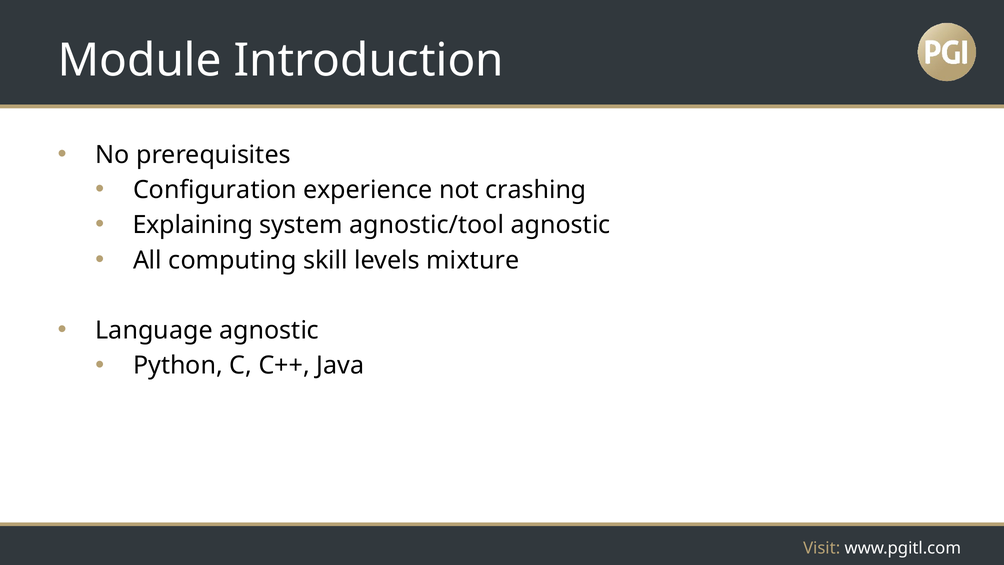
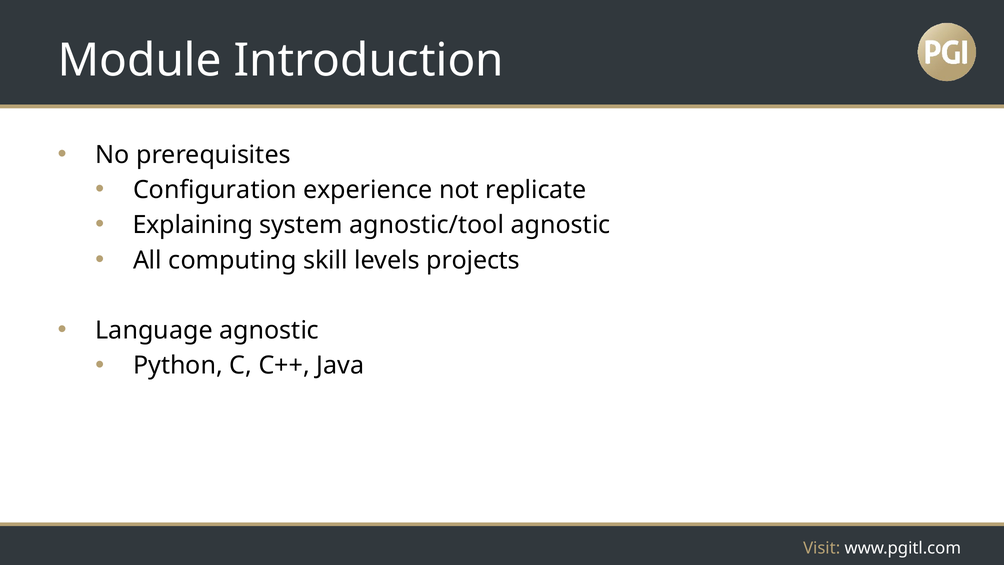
crashing: crashing -> replicate
mixture: mixture -> projects
